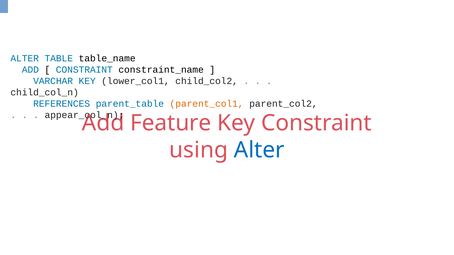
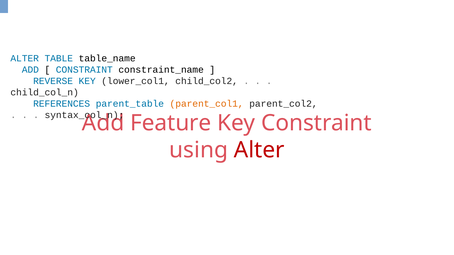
VARCHAR: VARCHAR -> REVERSE
appear_col_n: appear_col_n -> syntax_col_n
Alter at (259, 150) colour: blue -> red
